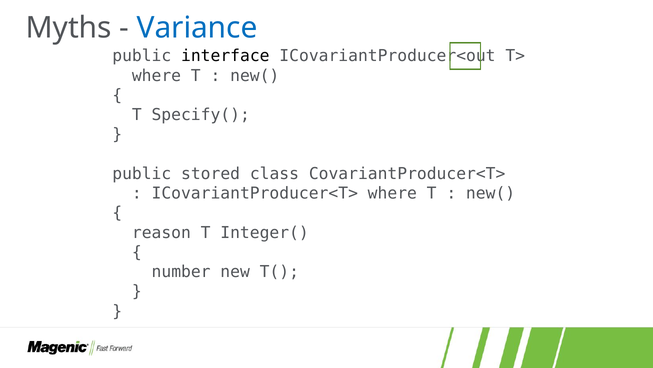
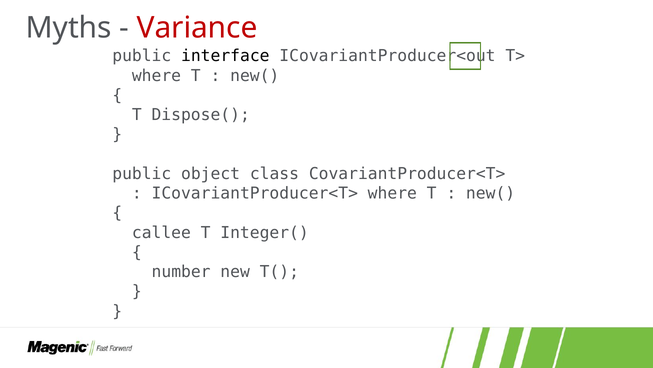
Variance colour: blue -> red
Specify(: Specify( -> Dispose(
stored: stored -> object
reason: reason -> callee
